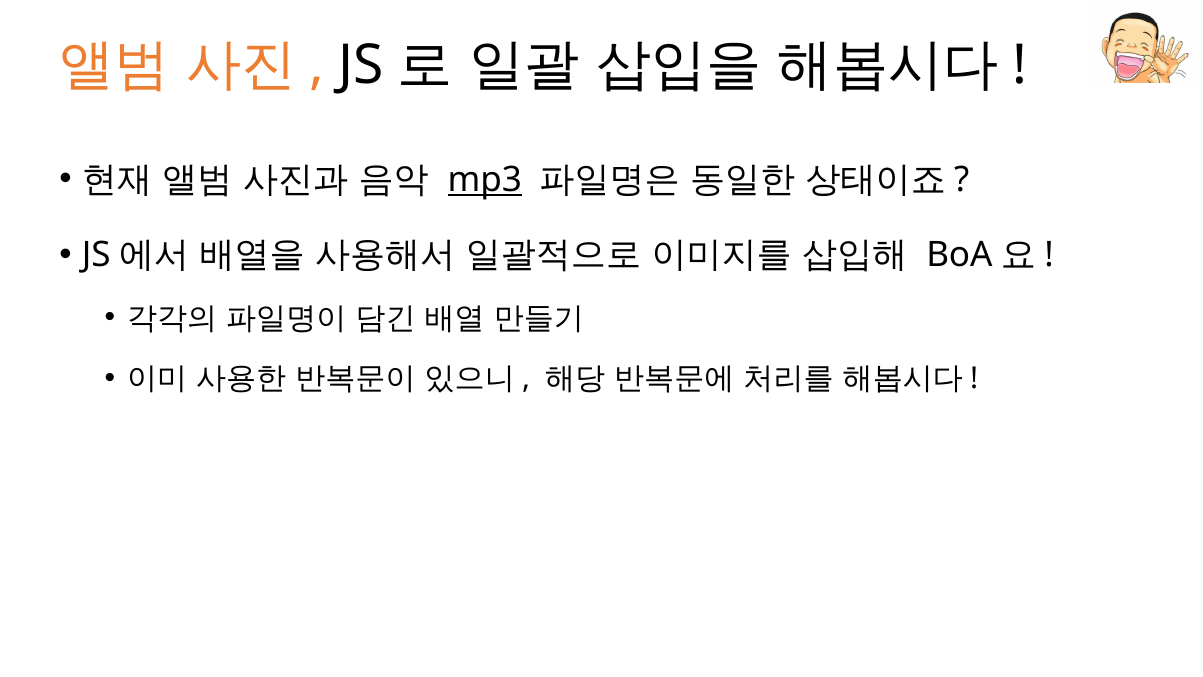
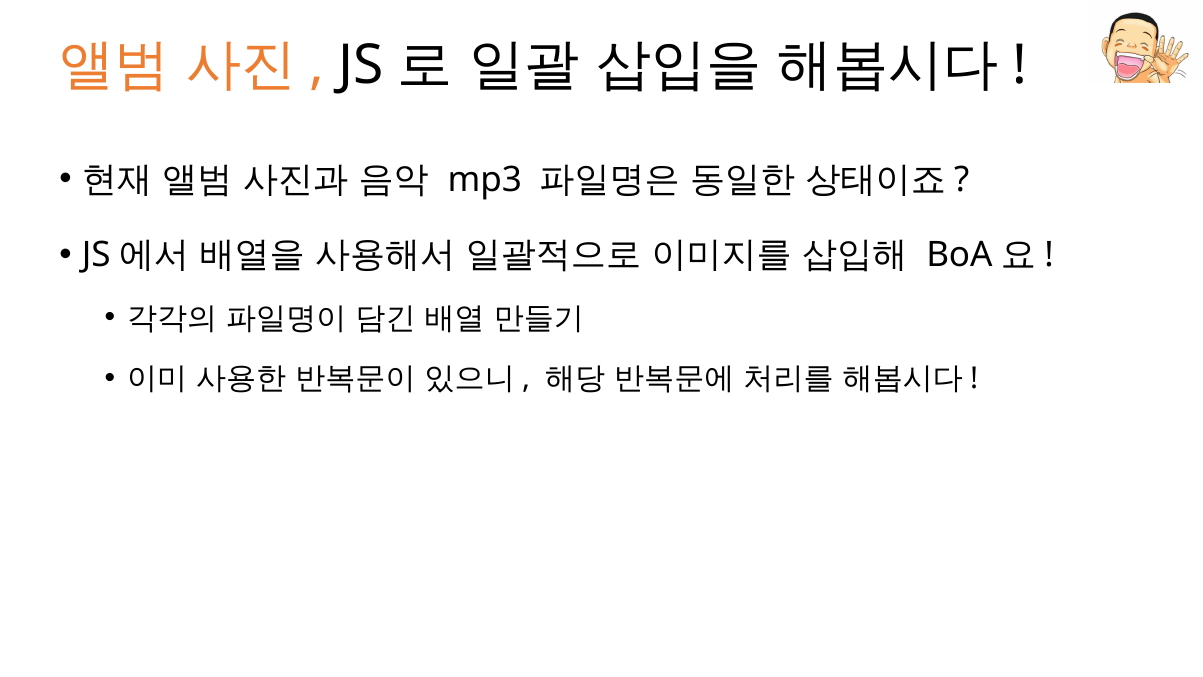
mp3 underline: present -> none
